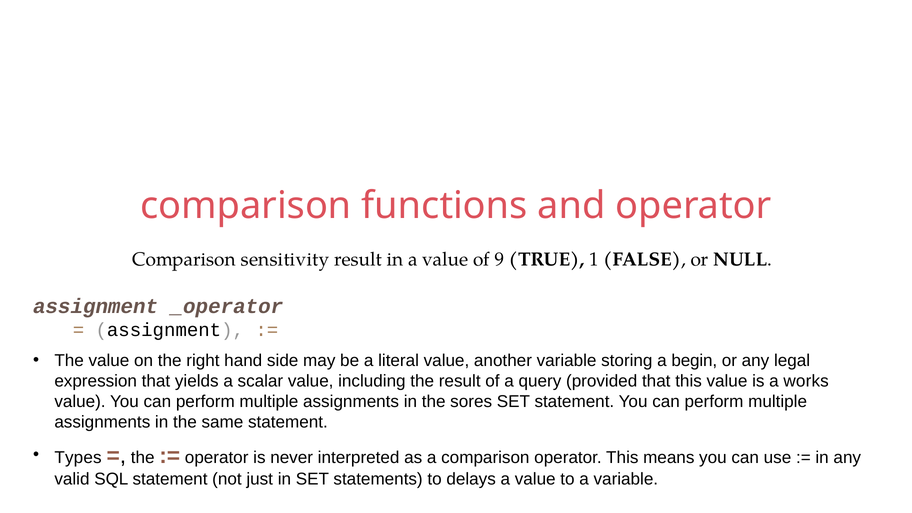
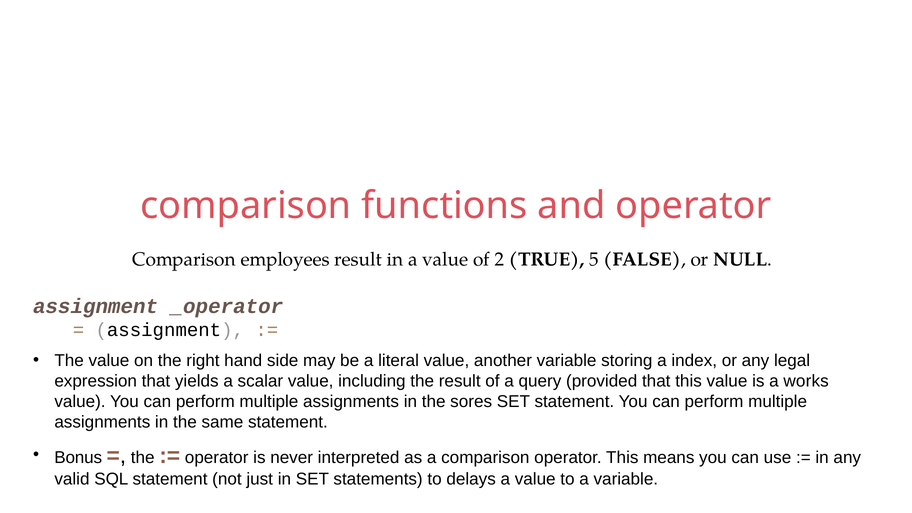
sensitivity: sensitivity -> employees
9: 9 -> 2
1: 1 -> 5
begin: begin -> index
Types: Types -> Bonus
